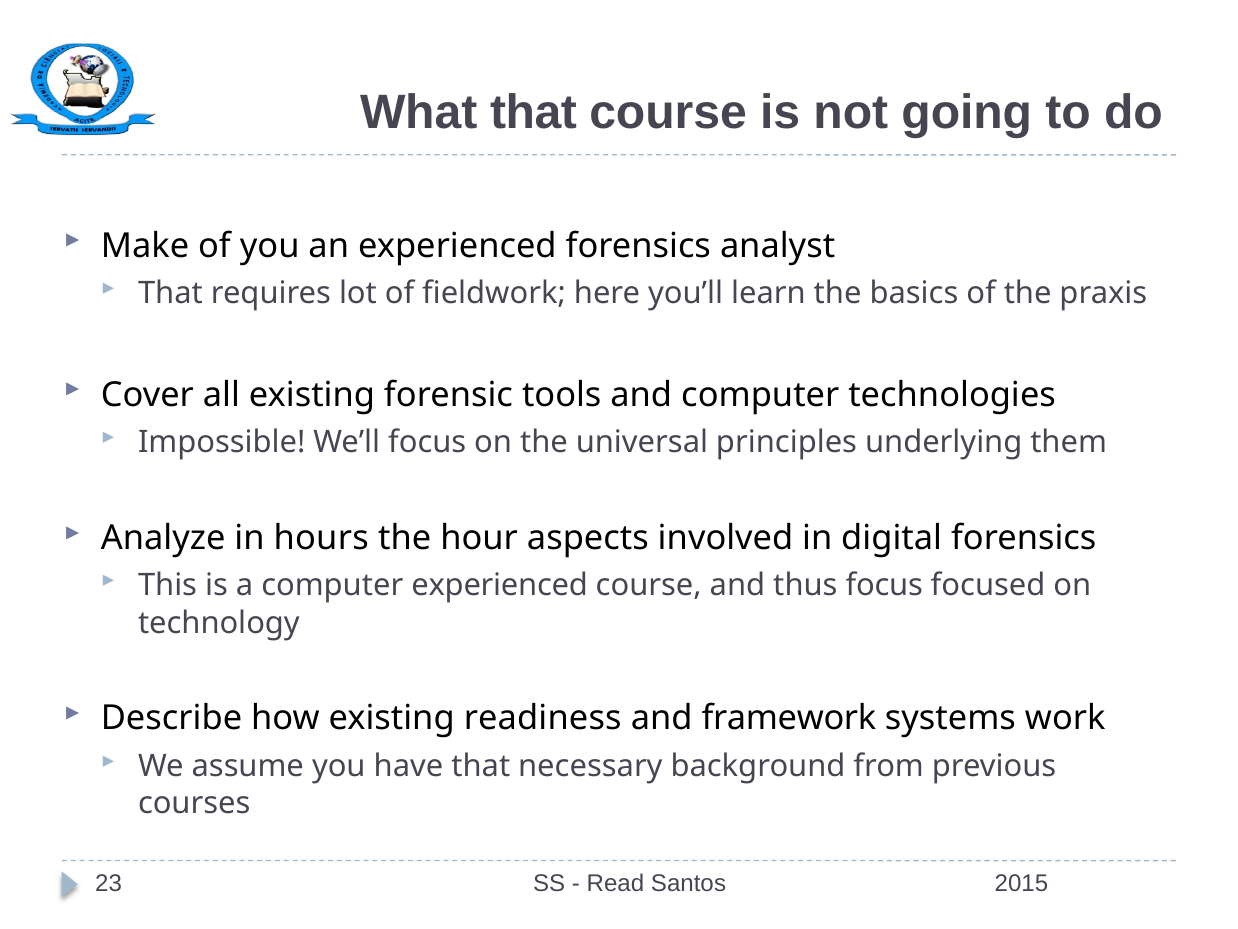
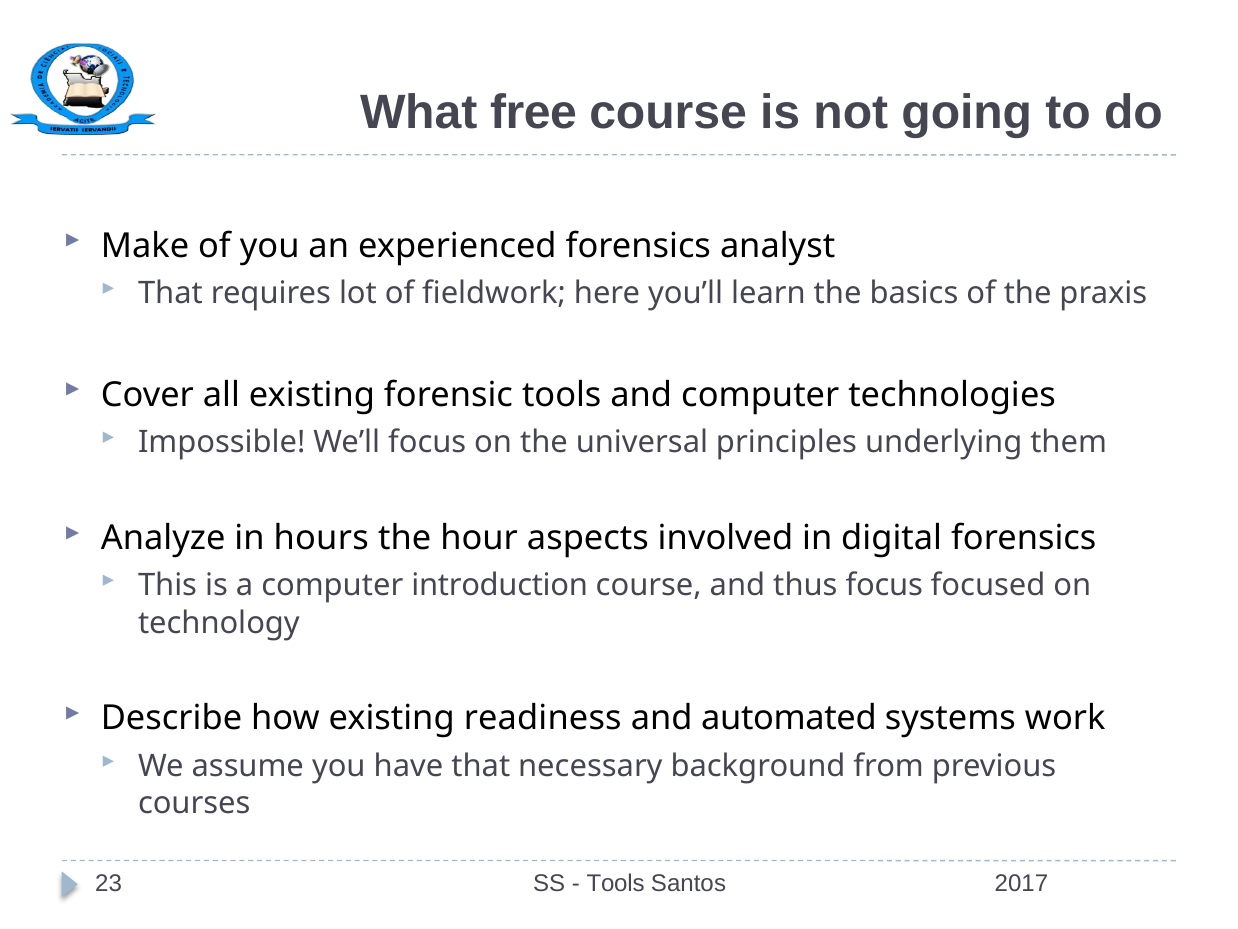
What that: that -> free
computer experienced: experienced -> introduction
framework: framework -> automated
Read at (615, 883): Read -> Tools
2015: 2015 -> 2017
